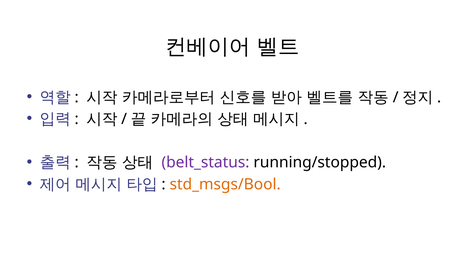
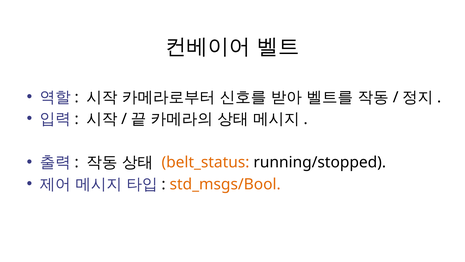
belt_status colour: purple -> orange
